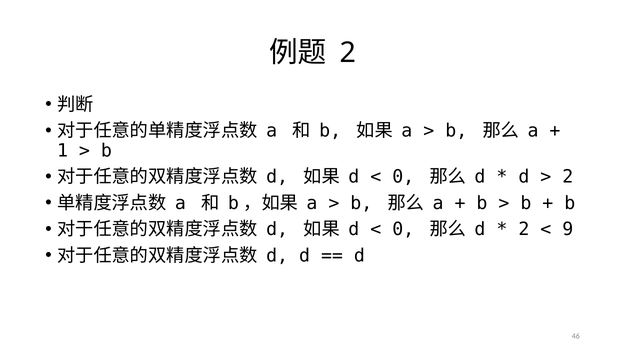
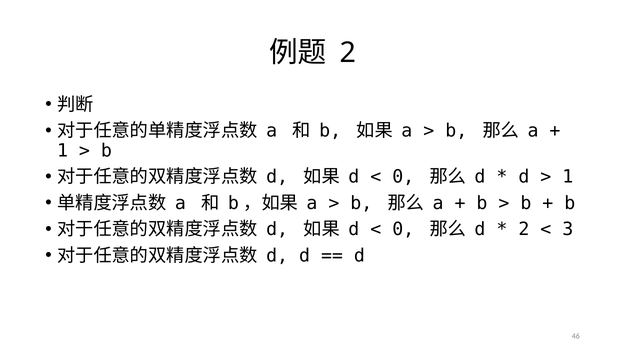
2 at (568, 177): 2 -> 1
9: 9 -> 3
